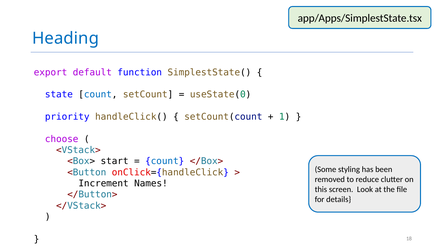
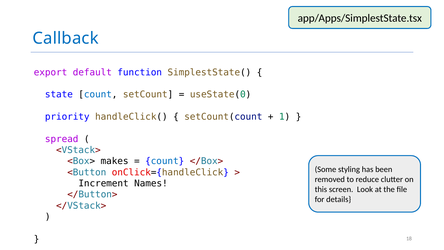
Heading: Heading -> Callback
choose: choose -> spread
start: start -> makes
